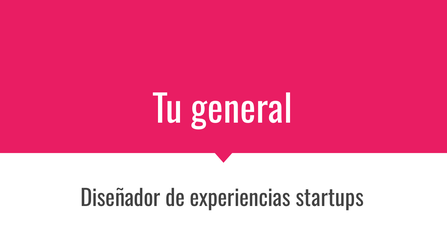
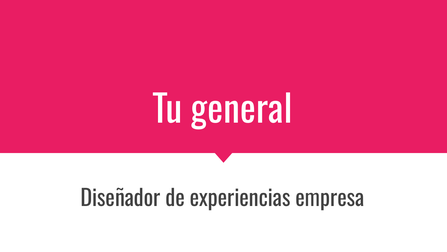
startups: startups -> empresa
